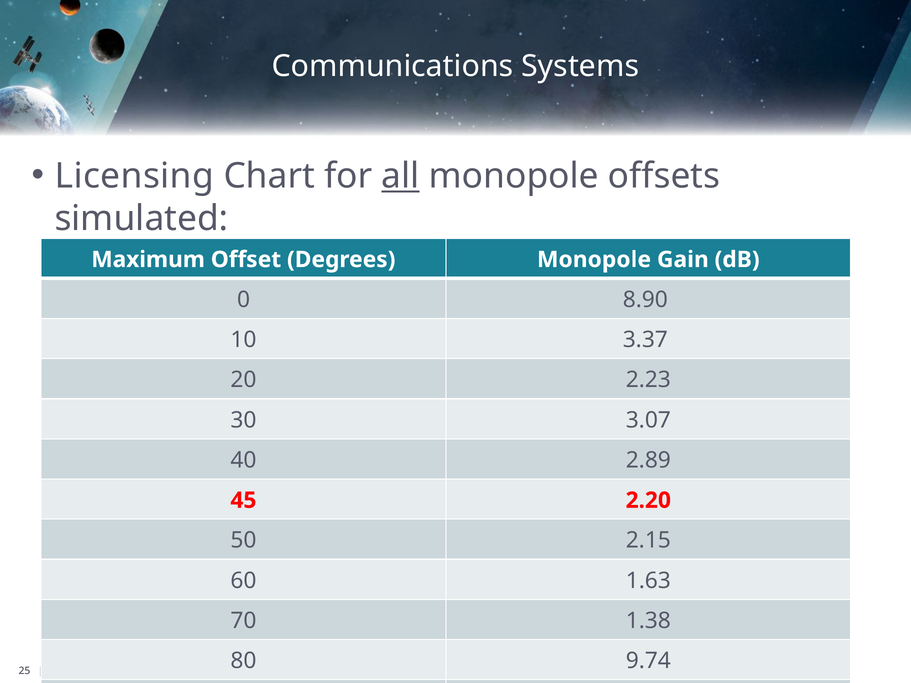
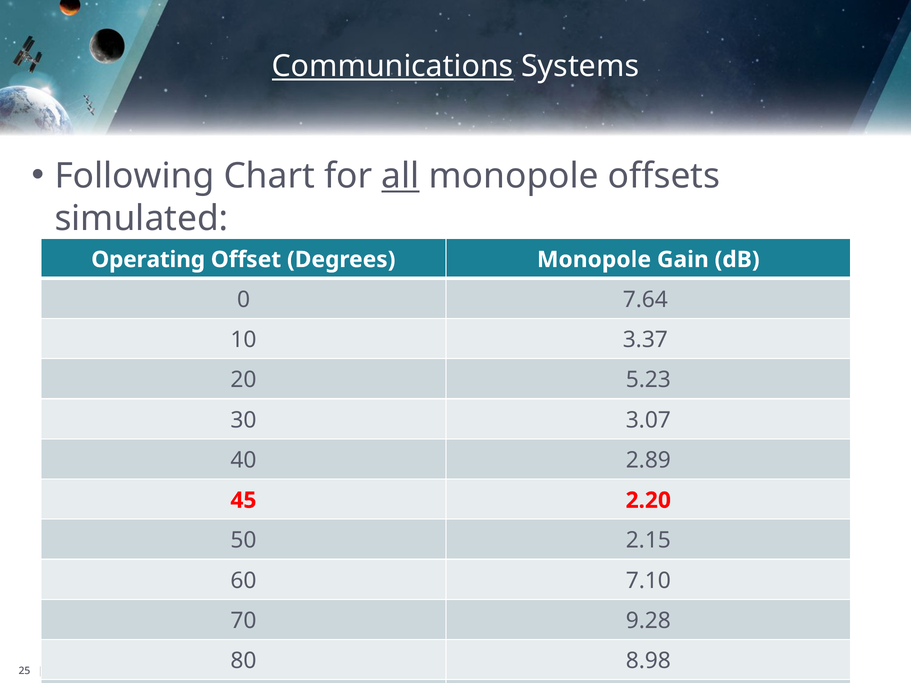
Communications underline: none -> present
Licensing: Licensing -> Following
Maximum: Maximum -> Operating
8.90: 8.90 -> 7.64
2.23: 2.23 -> 5.23
1.63: 1.63 -> 7.10
1.38: 1.38 -> 9.28
9.74: 9.74 -> 8.98
